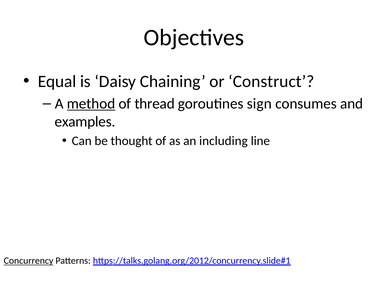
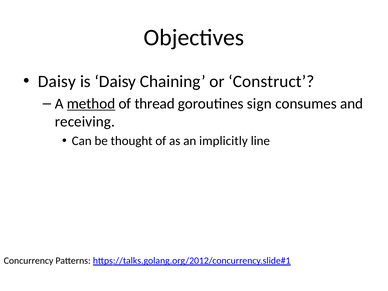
Equal at (57, 81): Equal -> Daisy
examples: examples -> receiving
including: including -> implicitly
Concurrency underline: present -> none
